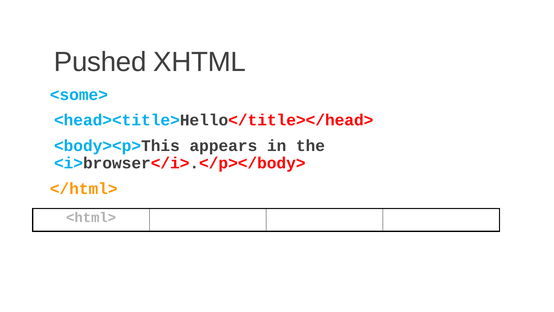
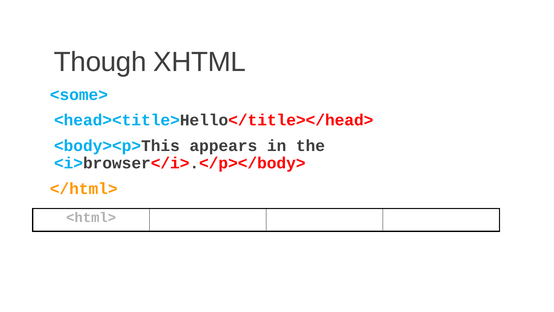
Pushed: Pushed -> Though
